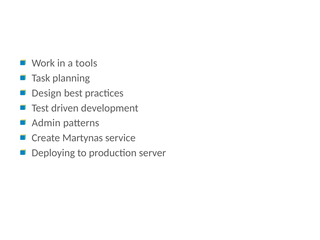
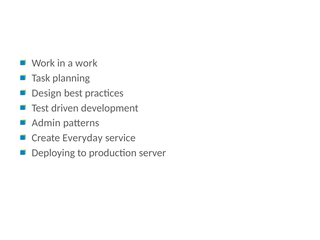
a tools: tools -> work
Martynas: Martynas -> Everyday
